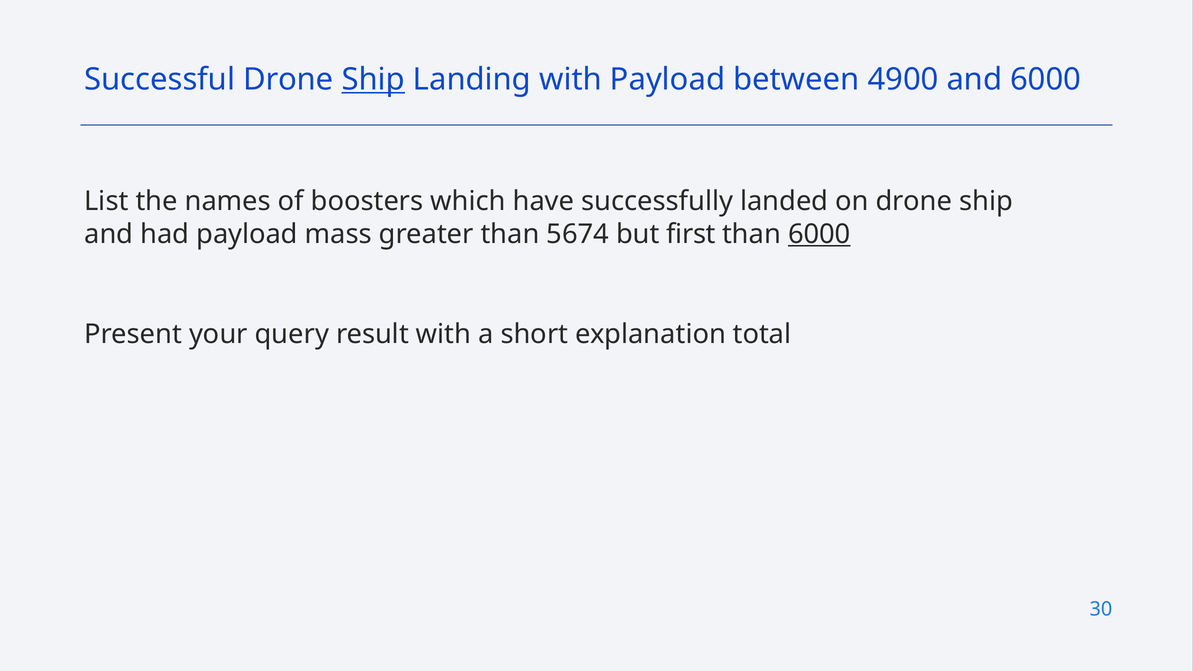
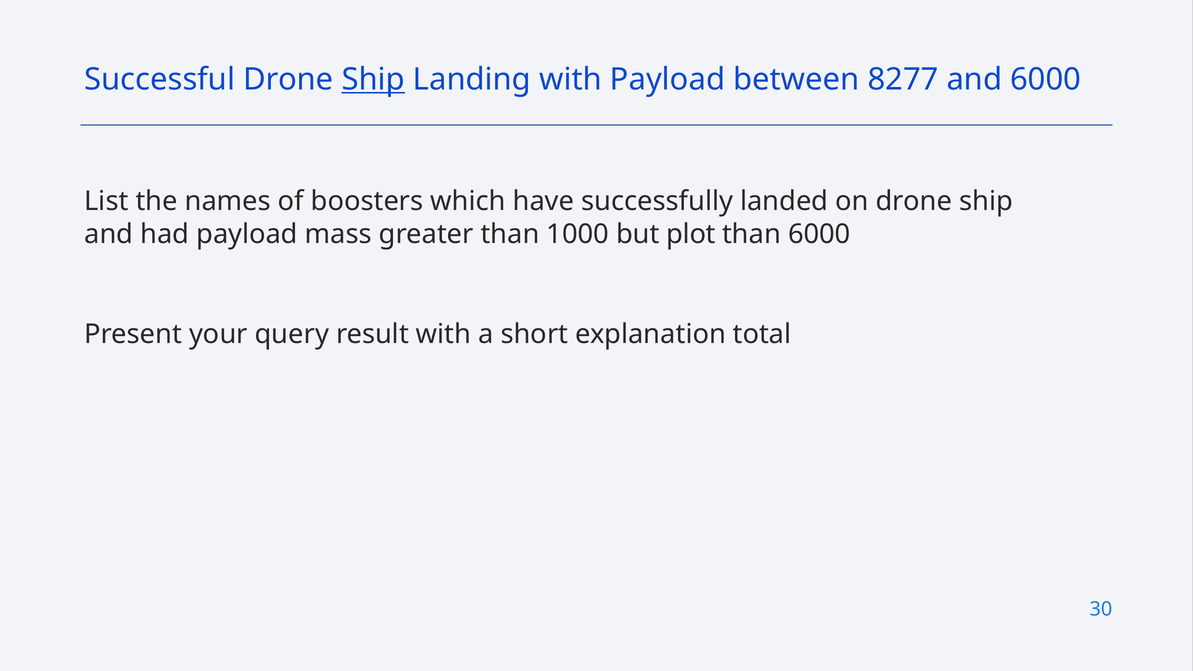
4900: 4900 -> 8277
5674: 5674 -> 1000
first: first -> plot
6000 at (819, 234) underline: present -> none
